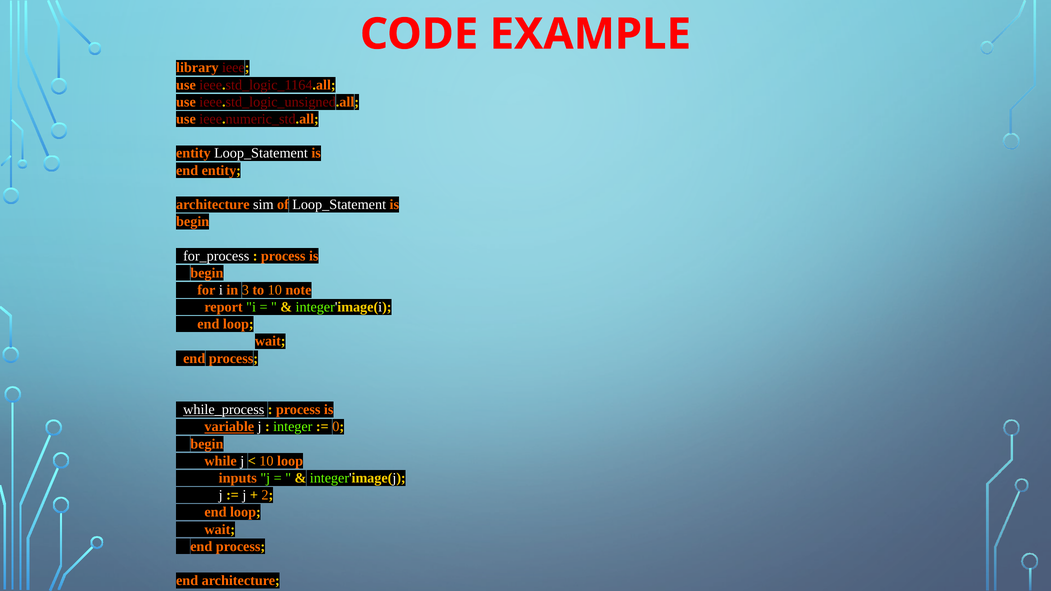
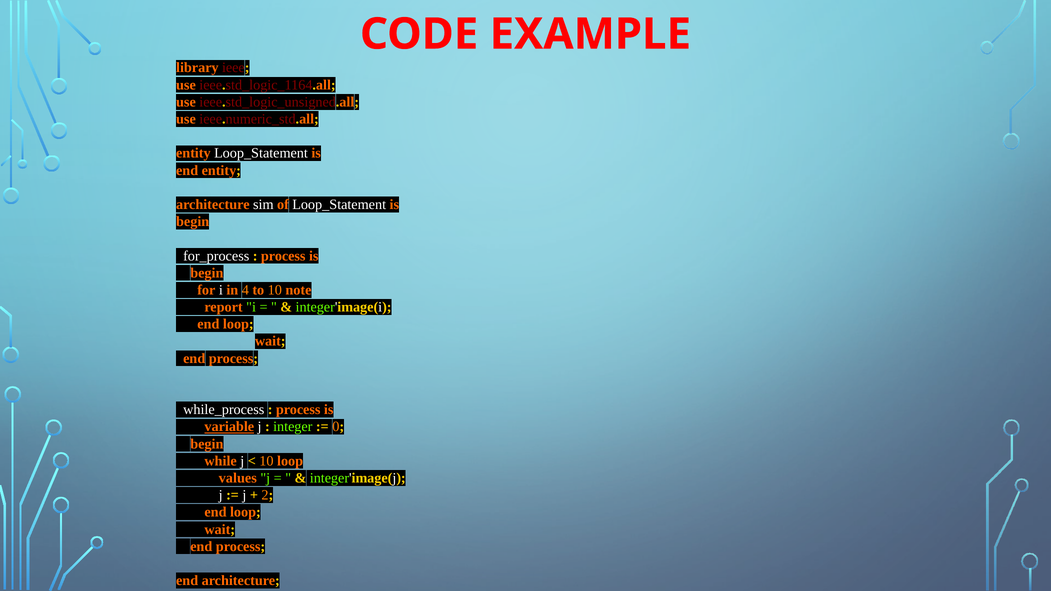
3: 3 -> 4
while_process underline: present -> none
inputs: inputs -> values
